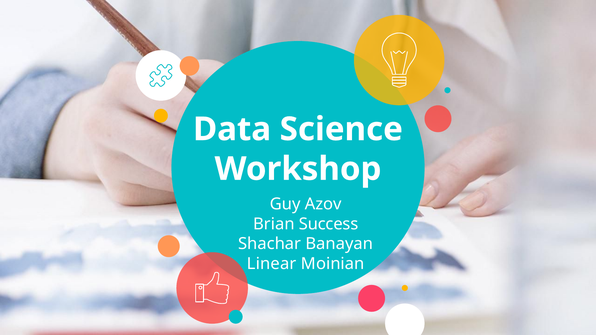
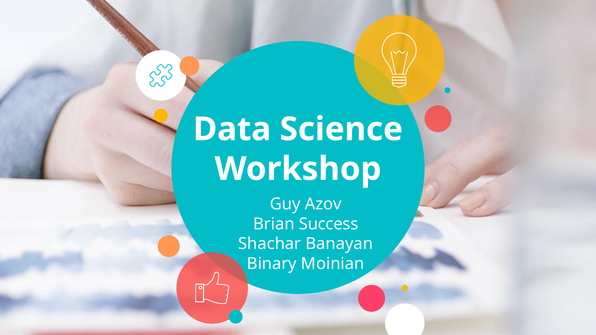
Linear: Linear -> Binary
